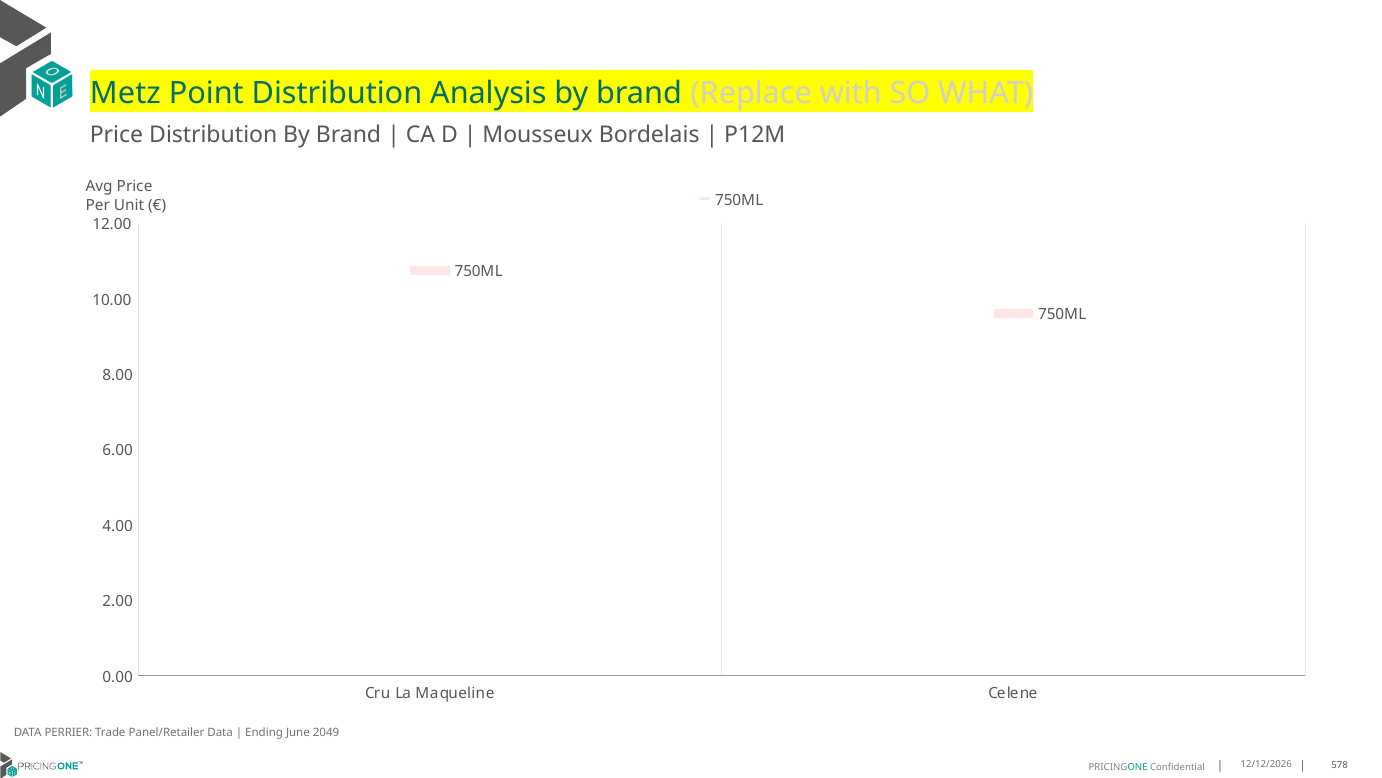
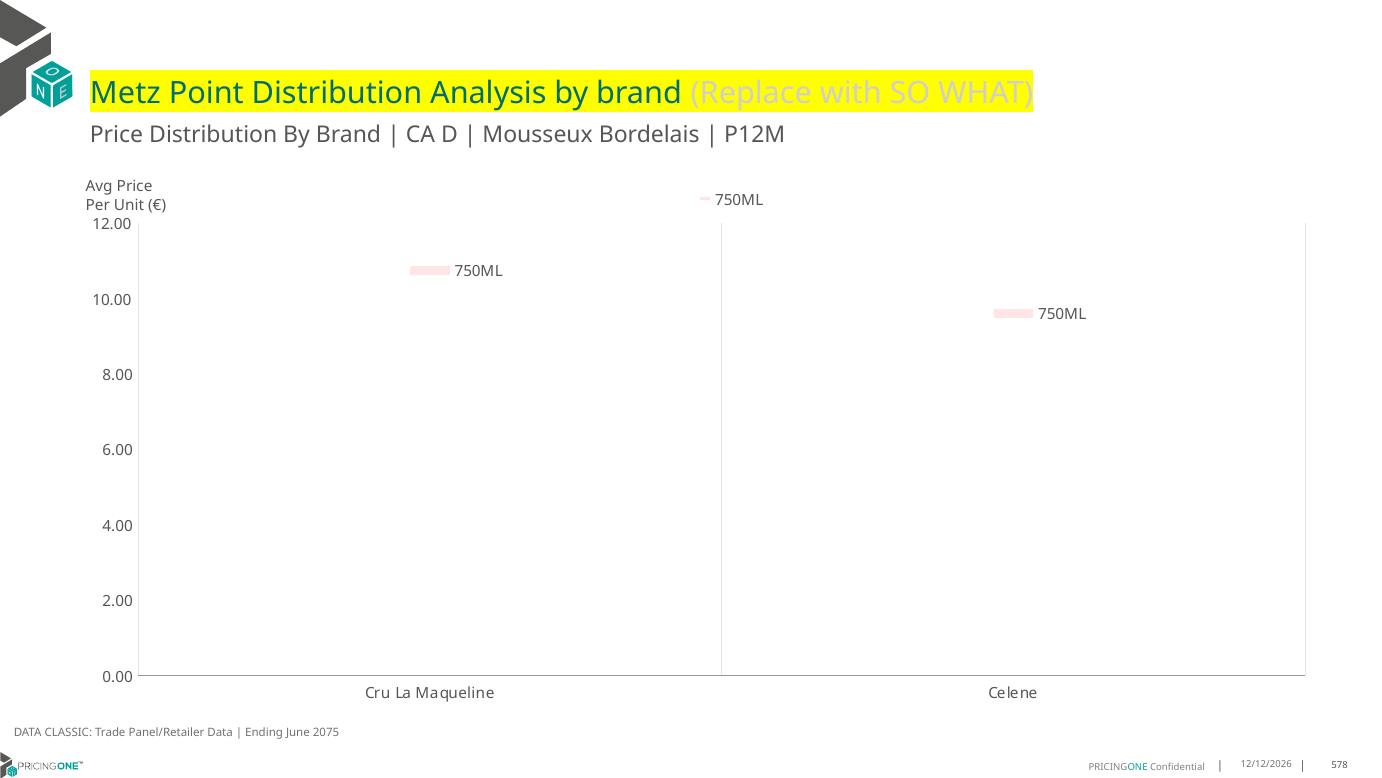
PERRIER: PERRIER -> CLASSIC
2049: 2049 -> 2075
